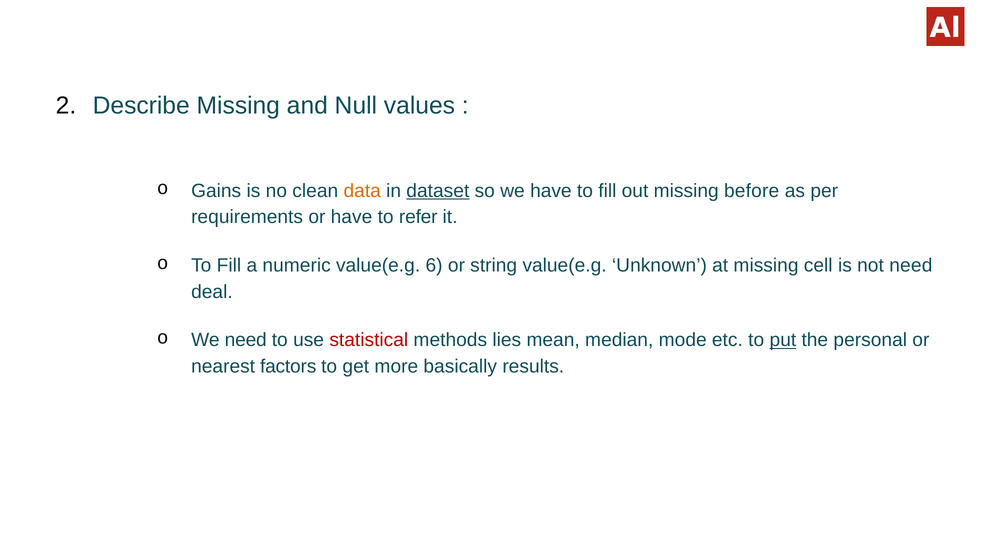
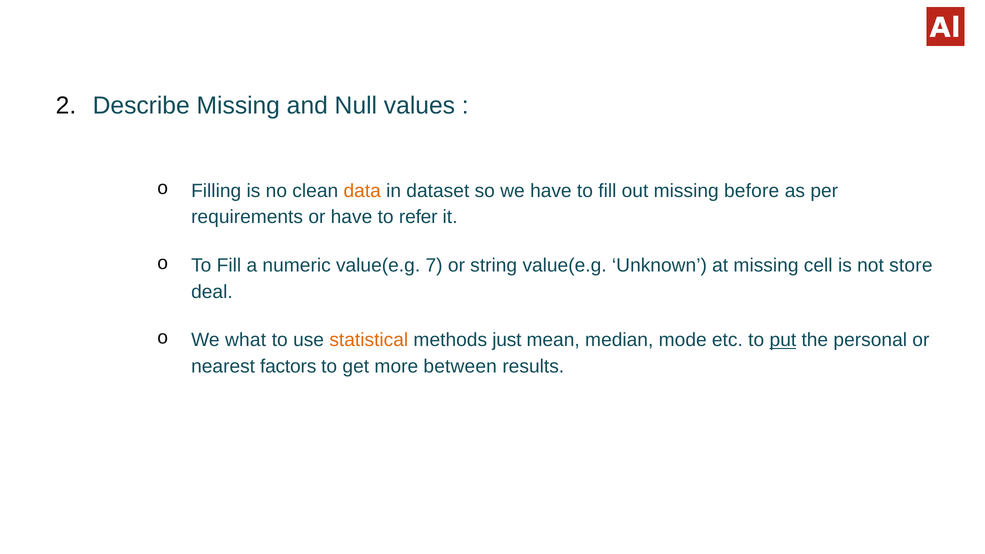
Gains: Gains -> Filling
dataset underline: present -> none
6: 6 -> 7
not need: need -> store
We need: need -> what
statistical colour: red -> orange
lies: lies -> just
basically: basically -> between
